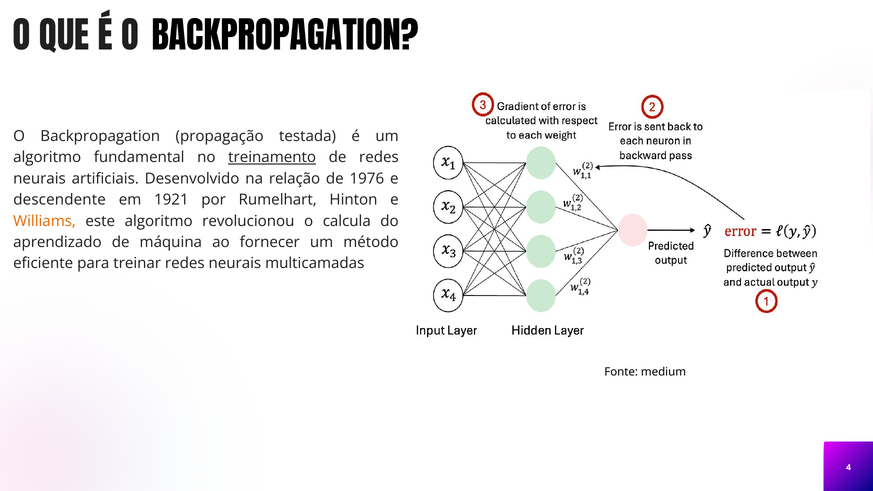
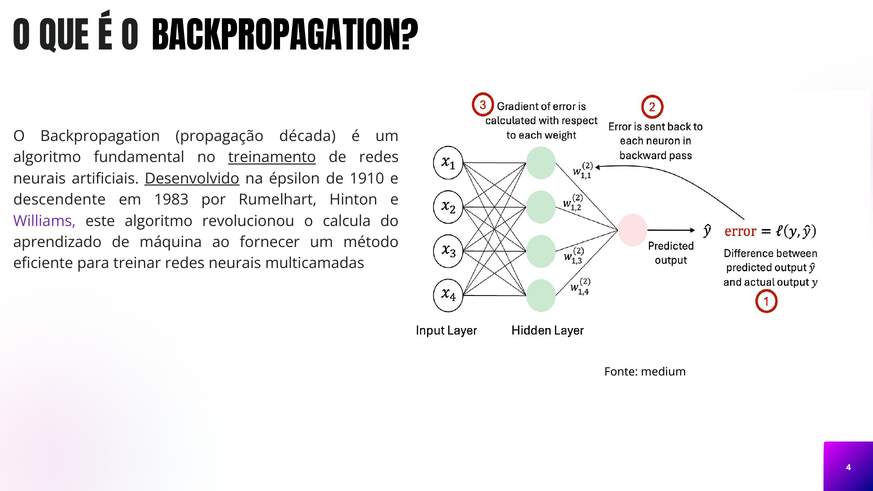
testada: testada -> década
Desenvolvido underline: none -> present
relação: relação -> épsilon
1976: 1976 -> 1910
1921: 1921 -> 1983
Williams colour: orange -> purple
